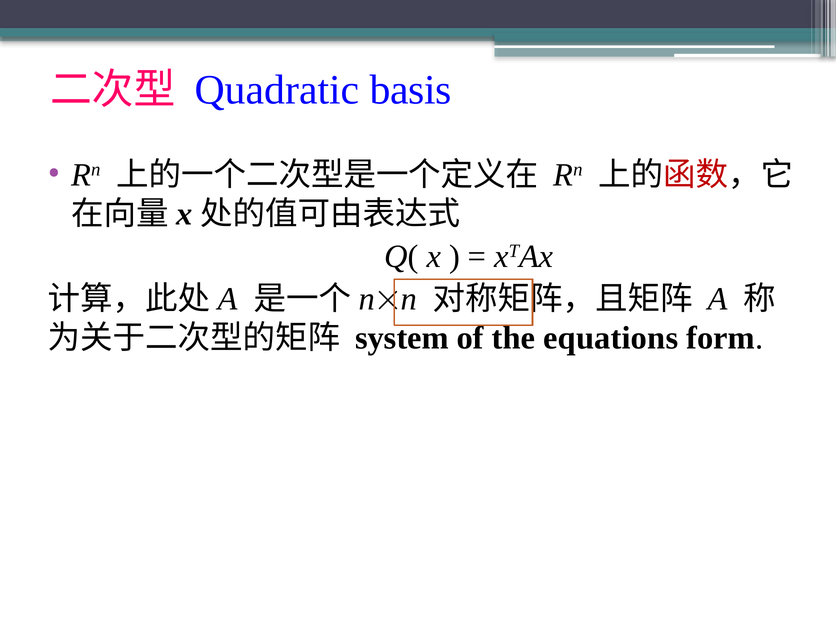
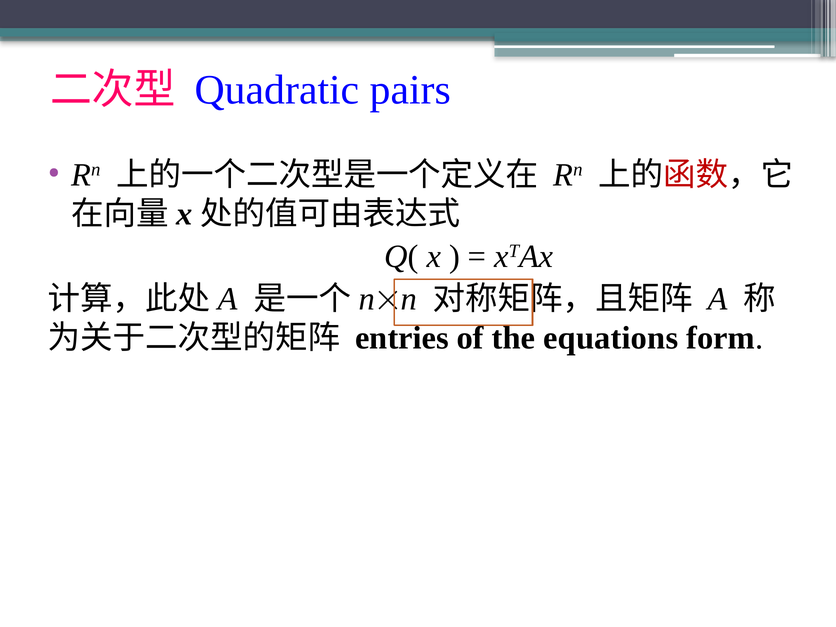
basis: basis -> pairs
system: system -> entries
